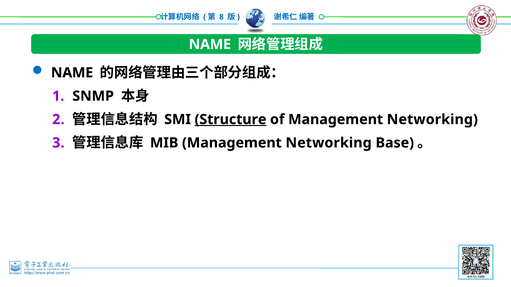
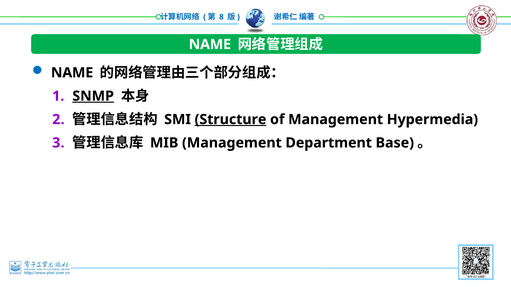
SNMP underline: none -> present
of Management Networking: Networking -> Hypermedia
MIB Management Networking: Networking -> Department
